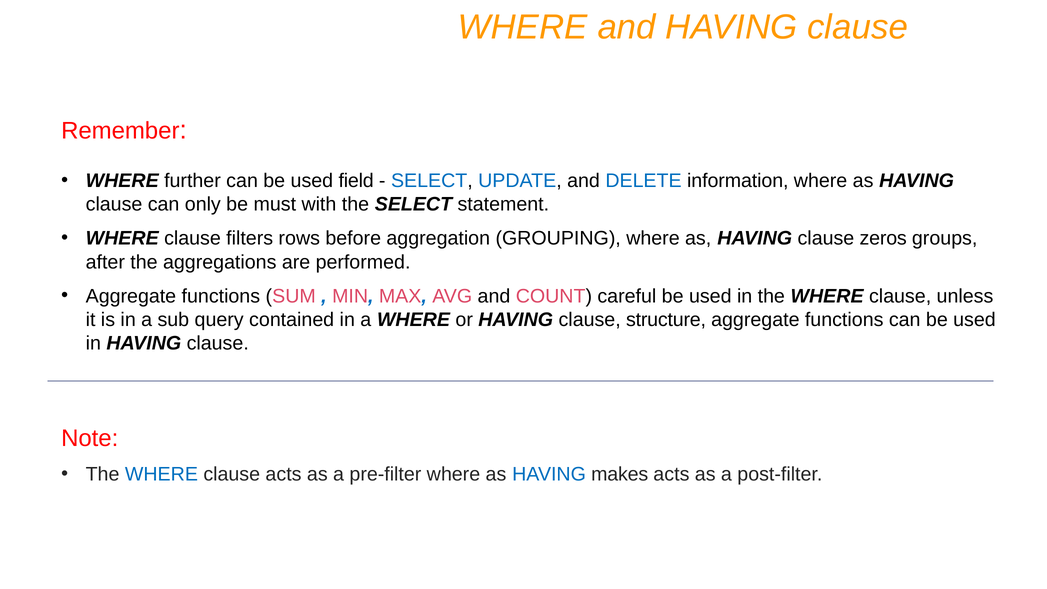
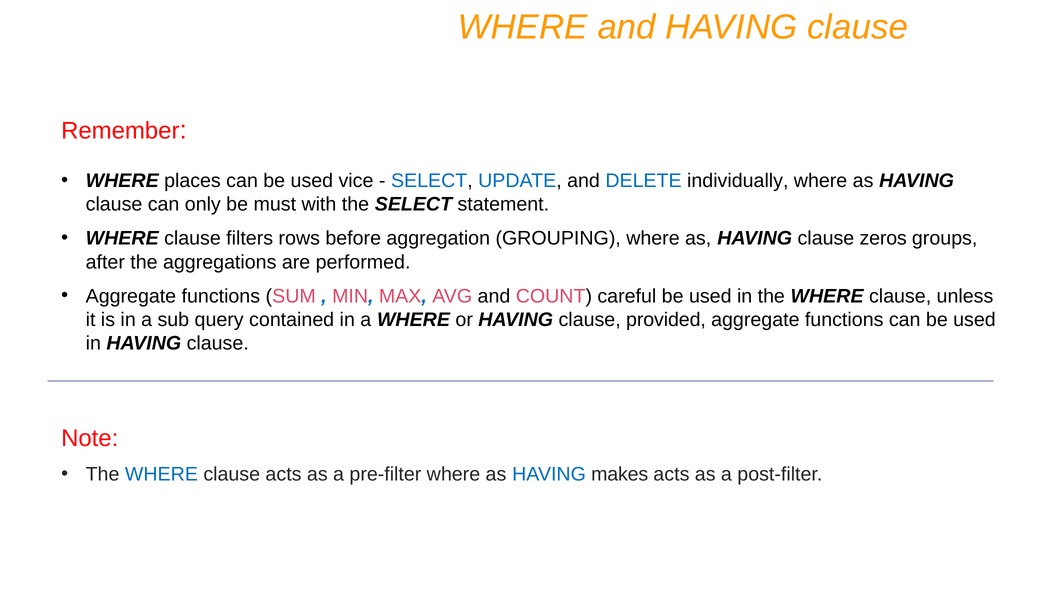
further: further -> places
field: field -> vice
information: information -> individually
structure: structure -> provided
